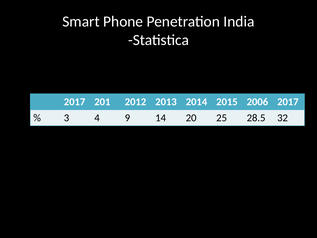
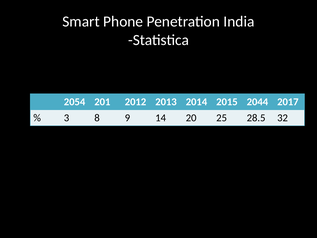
2017 at (75, 102): 2017 -> 2054
2006: 2006 -> 2044
4: 4 -> 8
